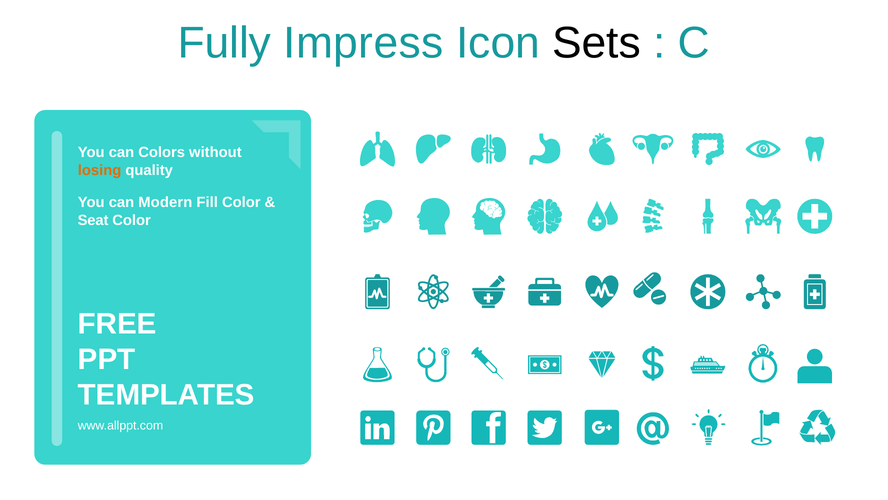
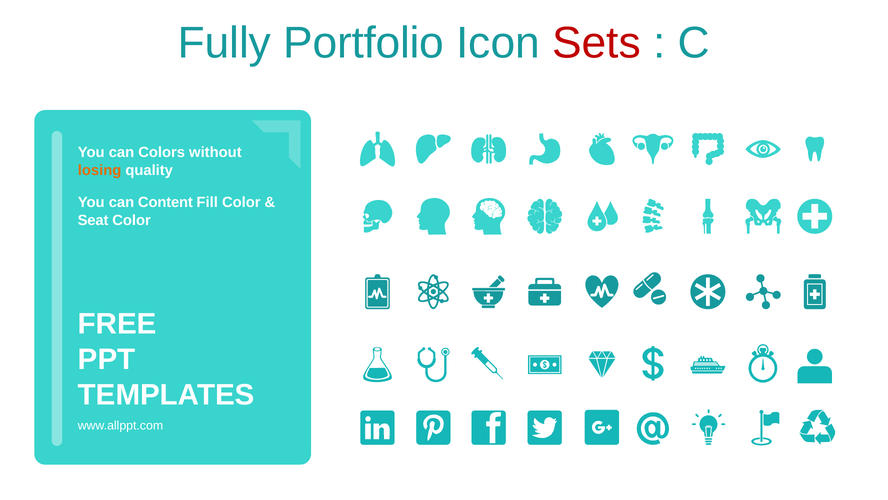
Impress: Impress -> Portfolio
Sets colour: black -> red
Modern: Modern -> Content
